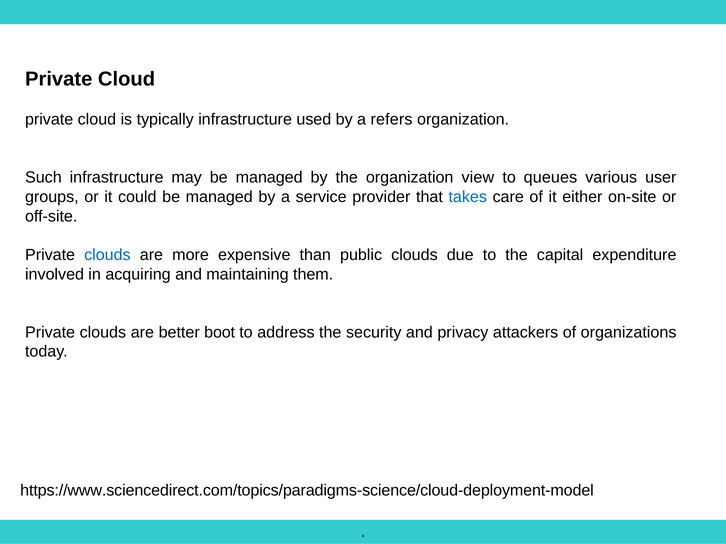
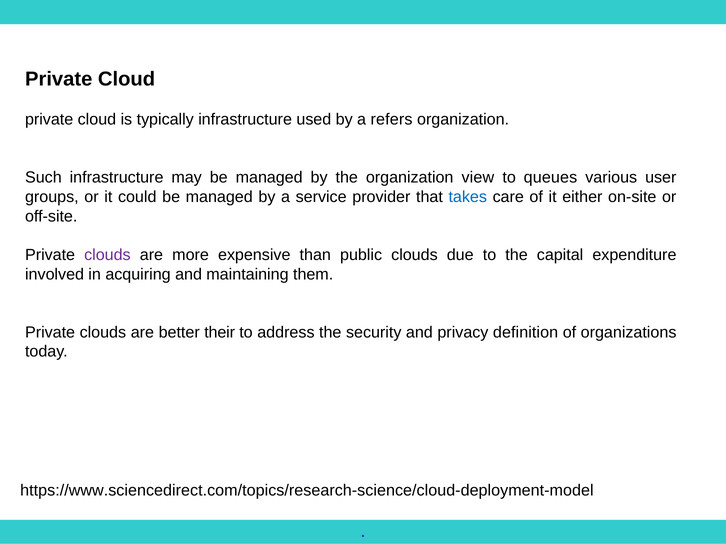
clouds at (107, 255) colour: blue -> purple
boot: boot -> their
attackers: attackers -> definition
https://www.sciencedirect.com/topics/paradigms-science/cloud-deployment-model: https://www.sciencedirect.com/topics/paradigms-science/cloud-deployment-model -> https://www.sciencedirect.com/topics/research-science/cloud-deployment-model
